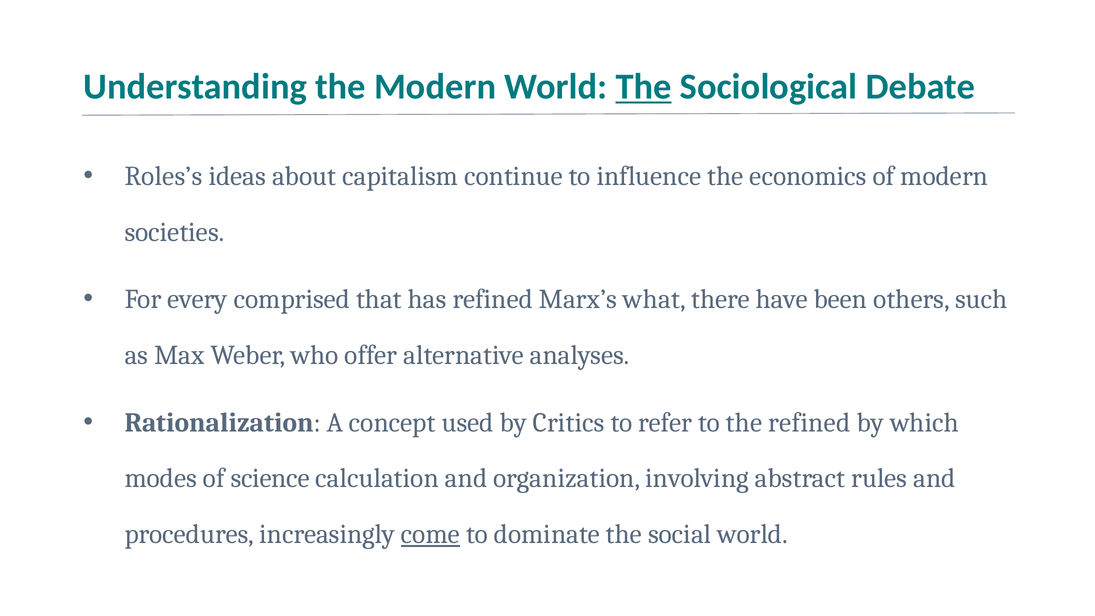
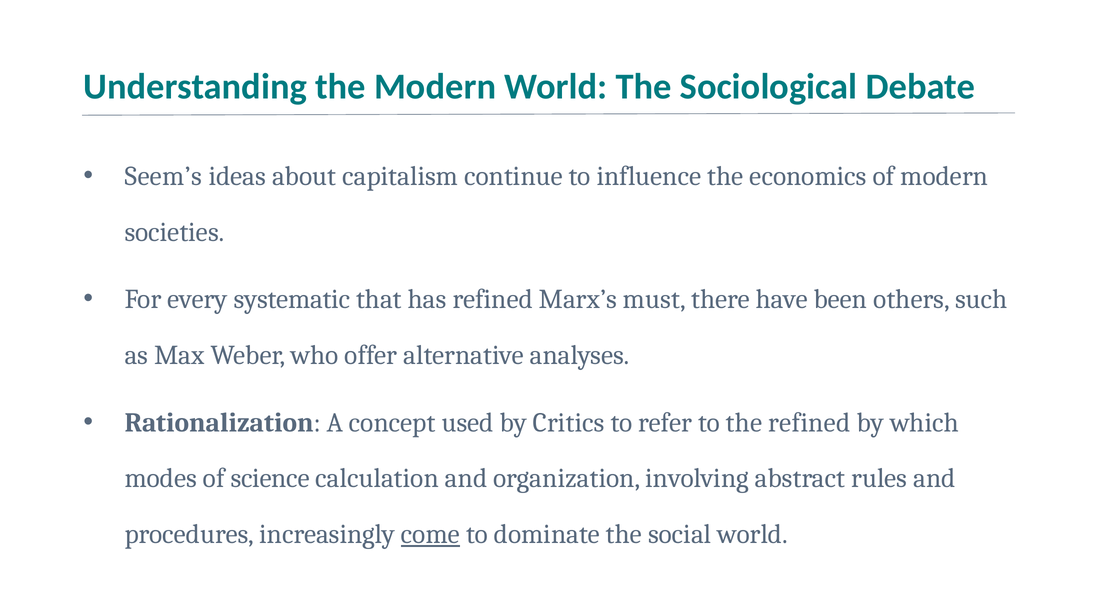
The at (644, 87) underline: present -> none
Roles’s: Roles’s -> Seem’s
comprised: comprised -> systematic
what: what -> must
